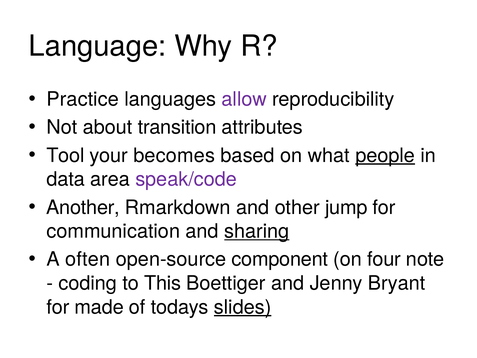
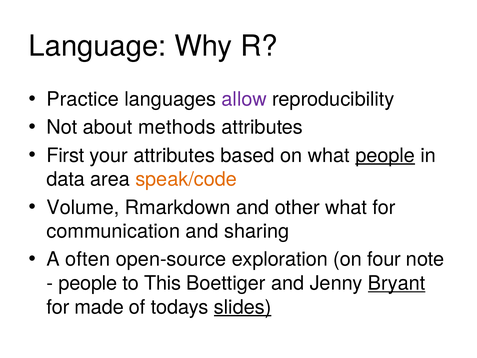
transition: transition -> methods
Tool: Tool -> First
your becomes: becomes -> attributes
speak/code colour: purple -> orange
Another: Another -> Volume
other jump: jump -> what
sharing underline: present -> none
component: component -> exploration
coding at (88, 283): coding -> people
Bryant underline: none -> present
